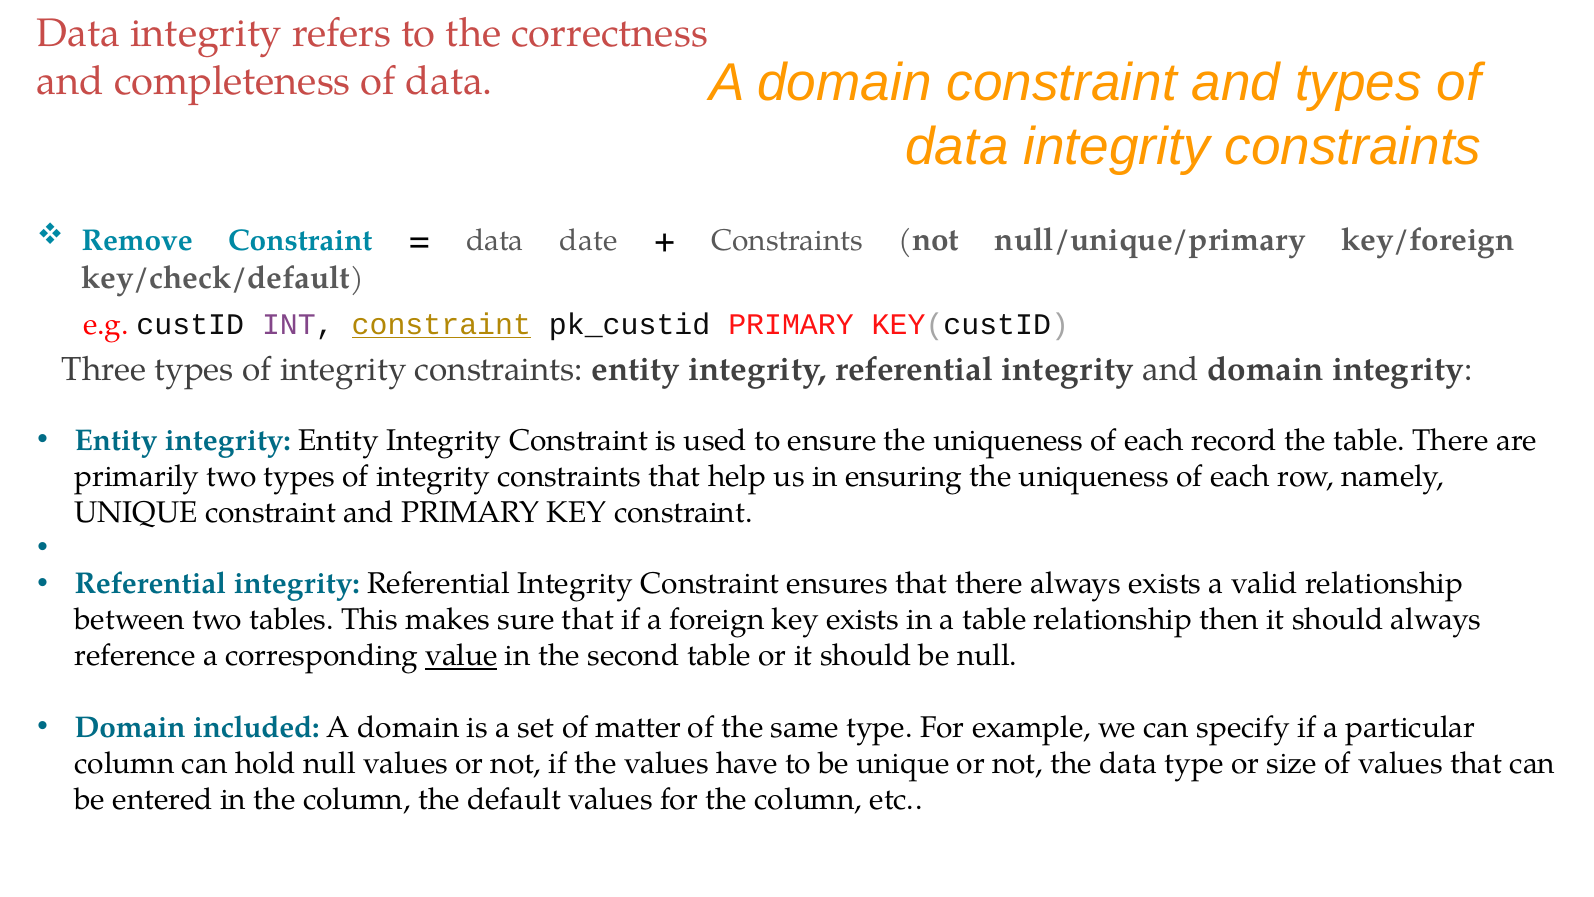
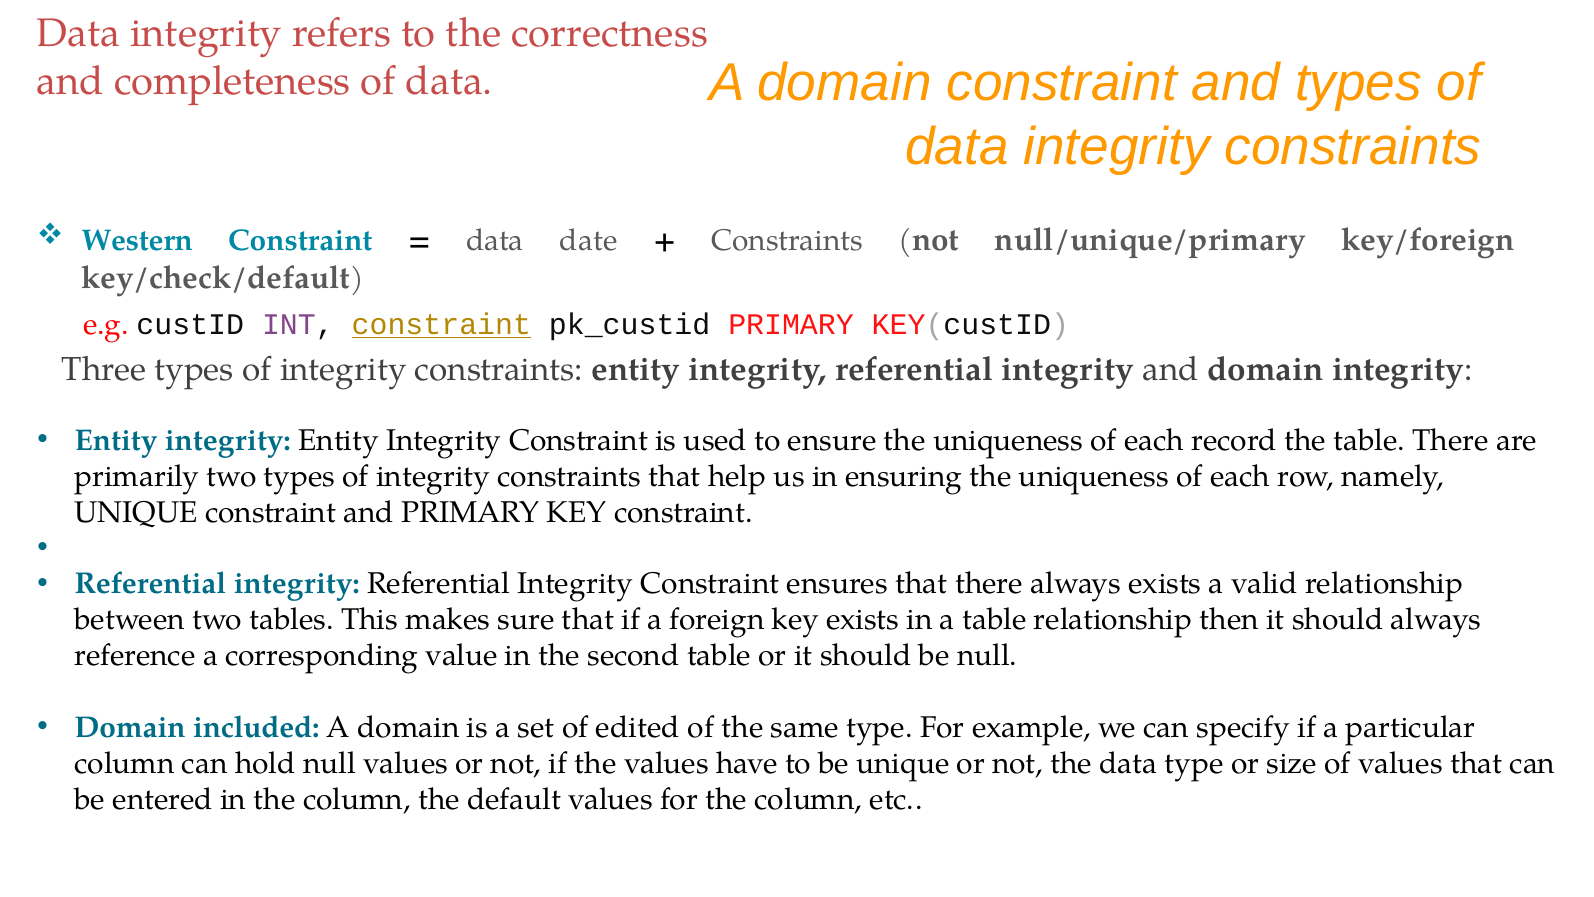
Remove: Remove -> Western
value underline: present -> none
matter: matter -> edited
